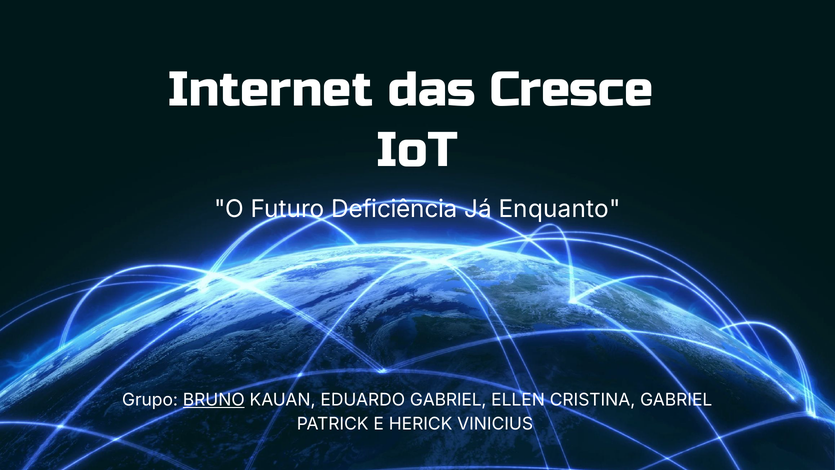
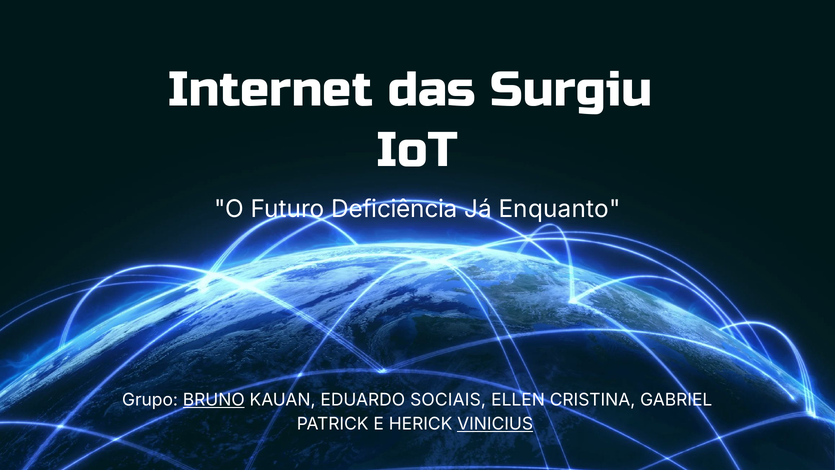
Cresce: Cresce -> Surgiu
EDUARDO GABRIEL: GABRIEL -> SOCIAIS
VINICIUS underline: none -> present
